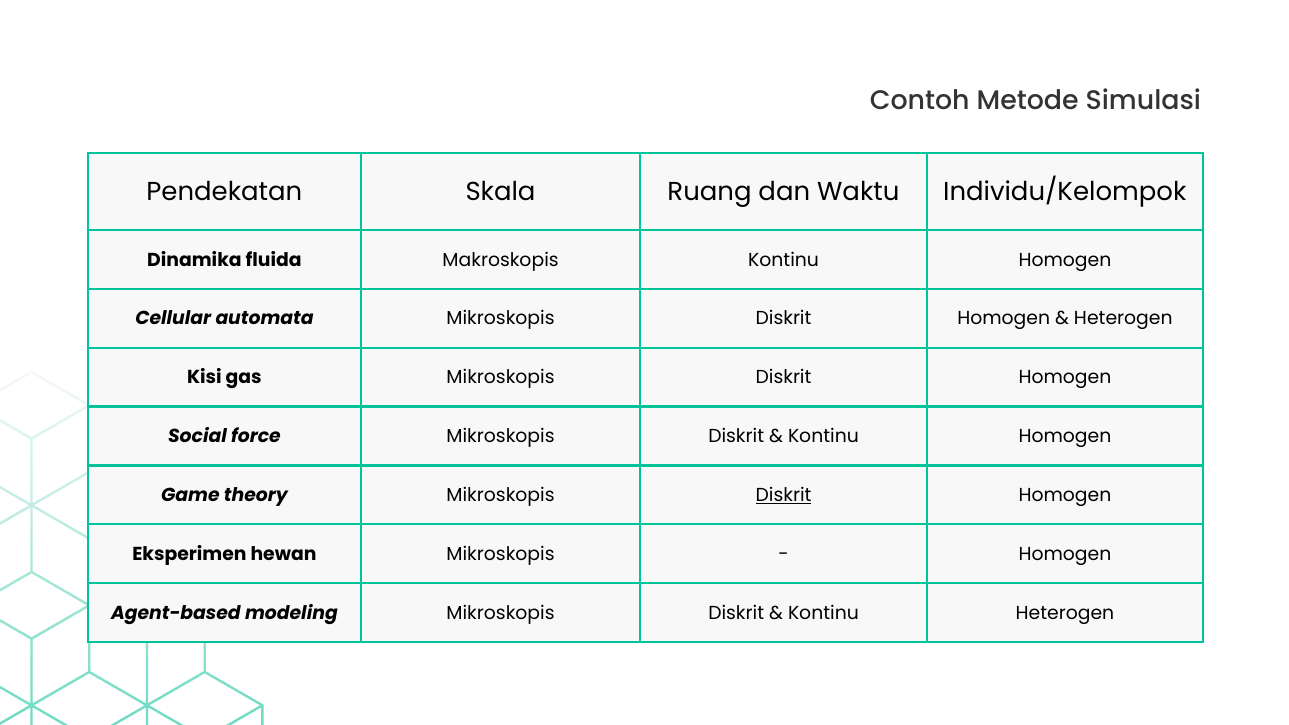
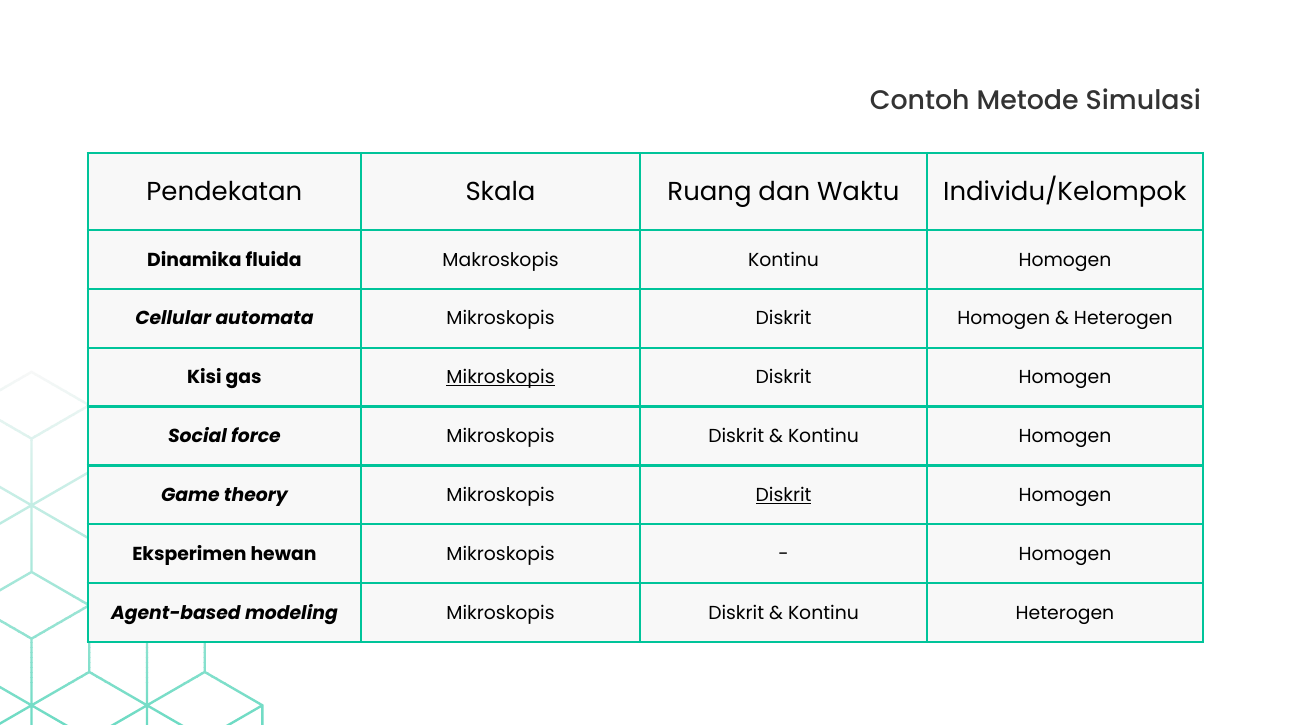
Mikroskopis at (501, 378) underline: none -> present
